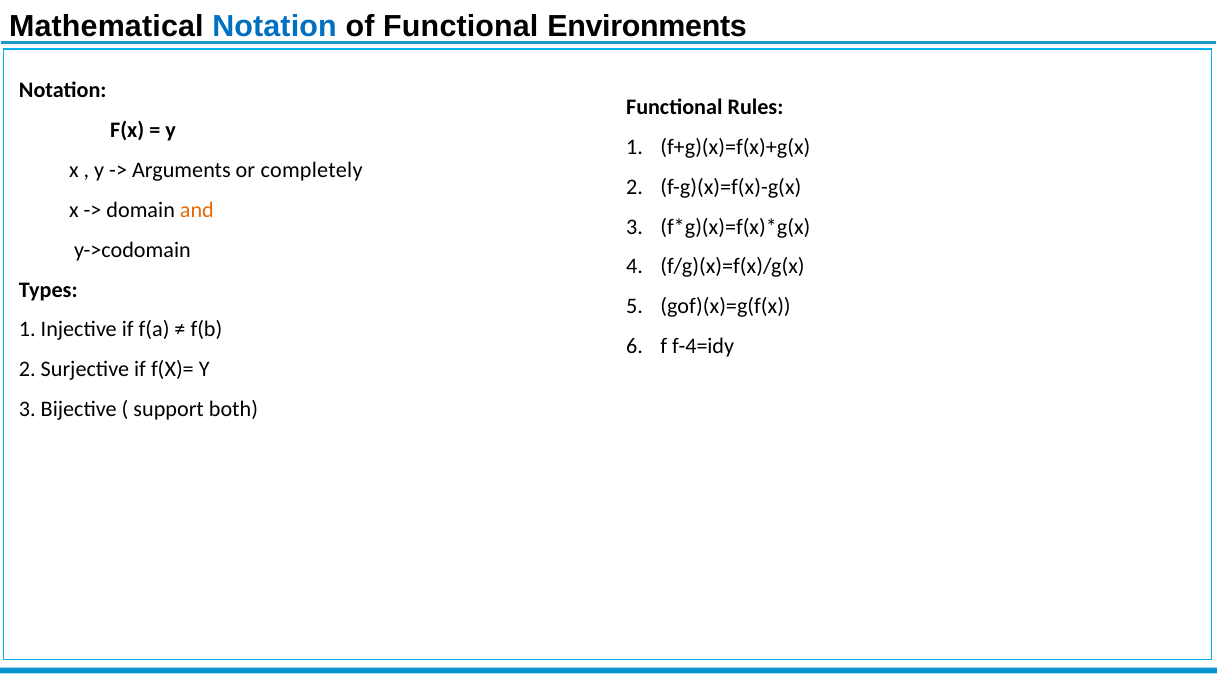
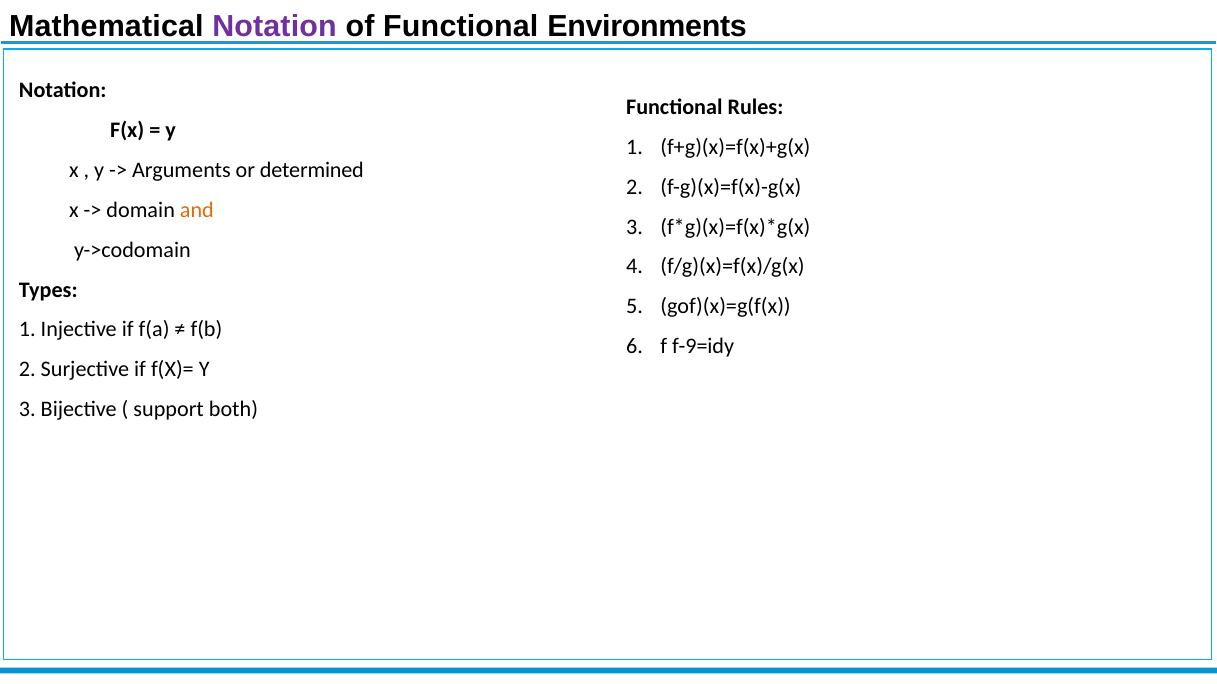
Notation at (274, 26) colour: blue -> purple
completely: completely -> determined
f-4=idy: f-4=idy -> f-9=idy
